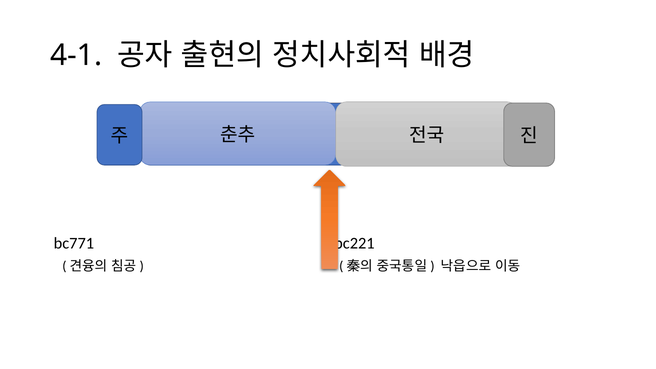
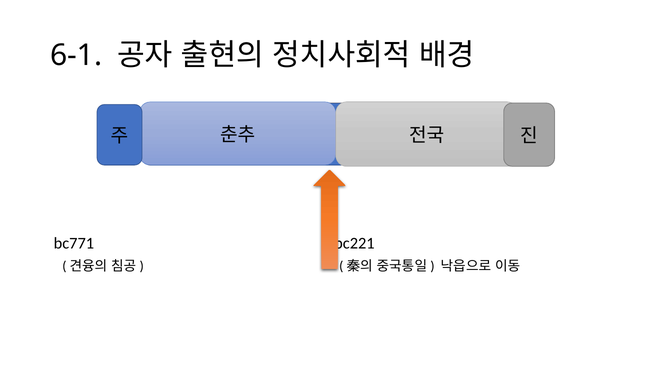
4-1: 4-1 -> 6-1
